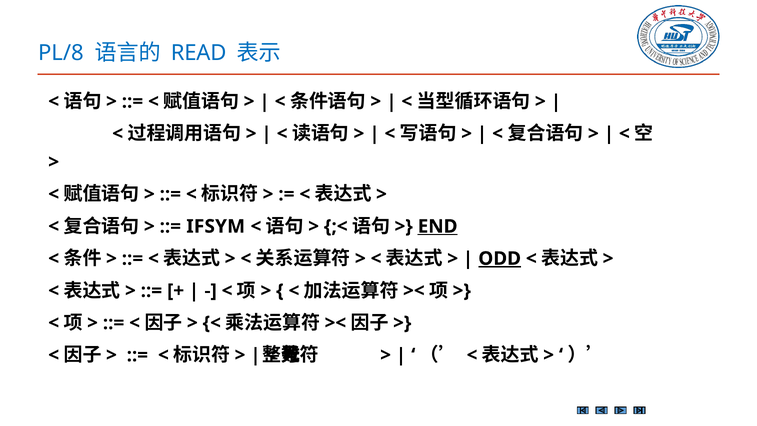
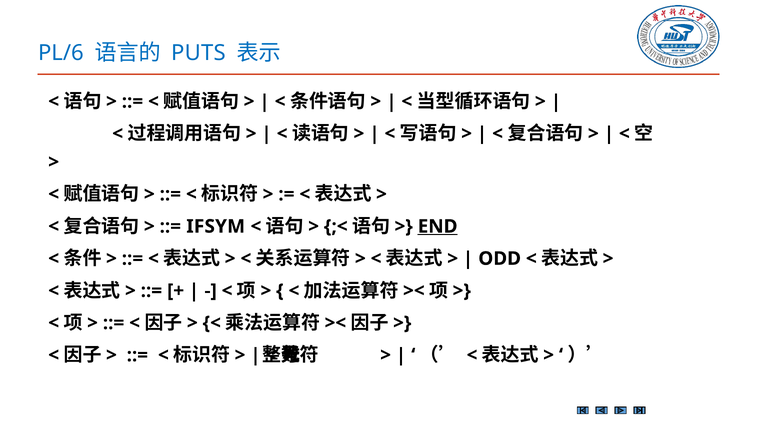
PL/8: PL/8 -> PL/6
READ: READ -> PUTS
ODD underline: present -> none
